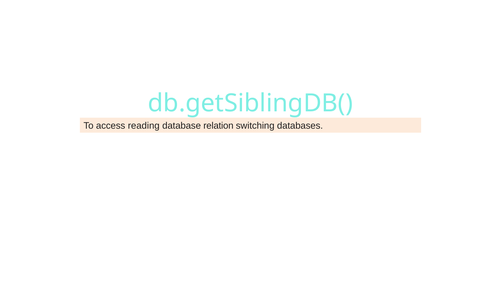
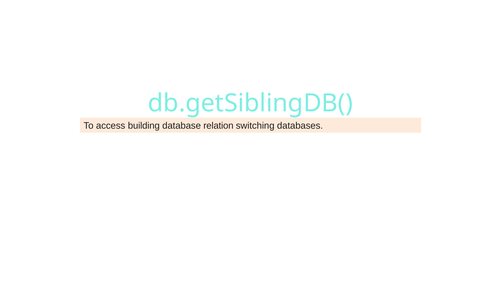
reading: reading -> building
